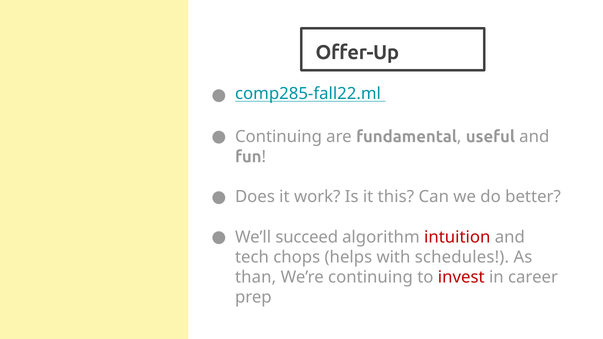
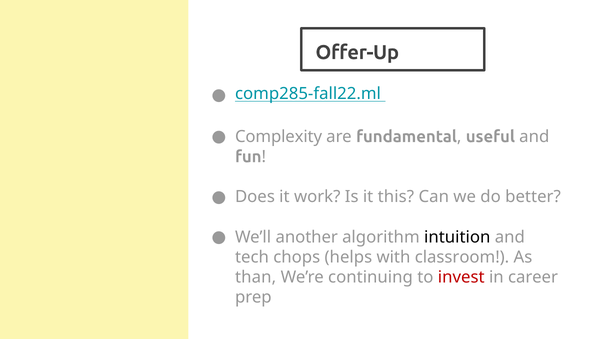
Continuing at (278, 137): Continuing -> Complexity
succeed: succeed -> another
intuition colour: red -> black
schedules: schedules -> classroom
